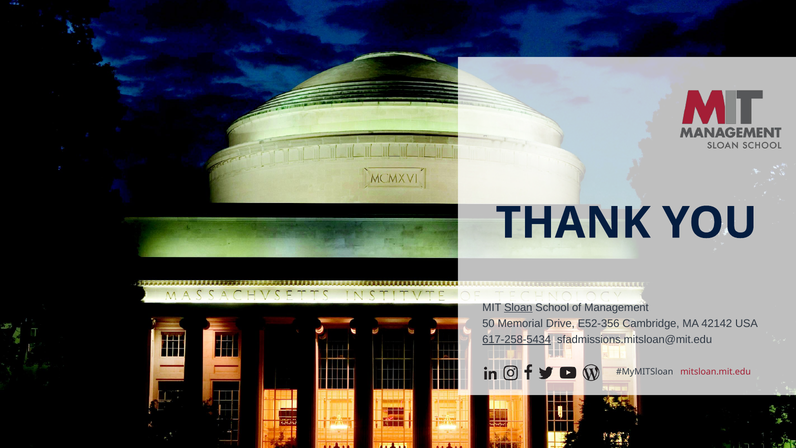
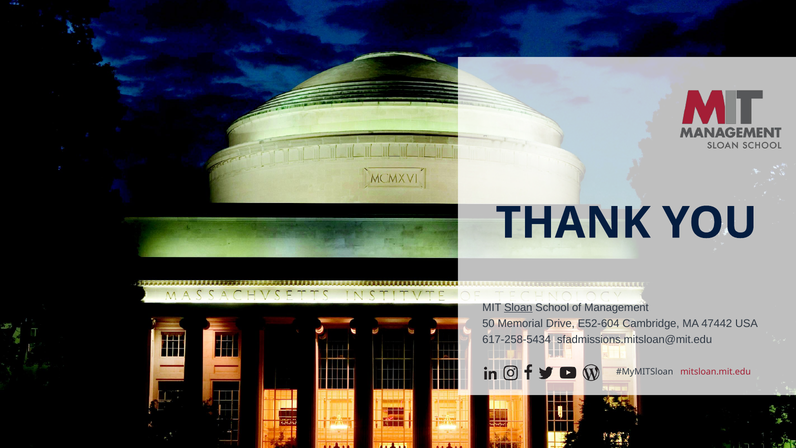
E52-356: E52-356 -> E52-604
42142: 42142 -> 47442
617-258-5434 underline: present -> none
